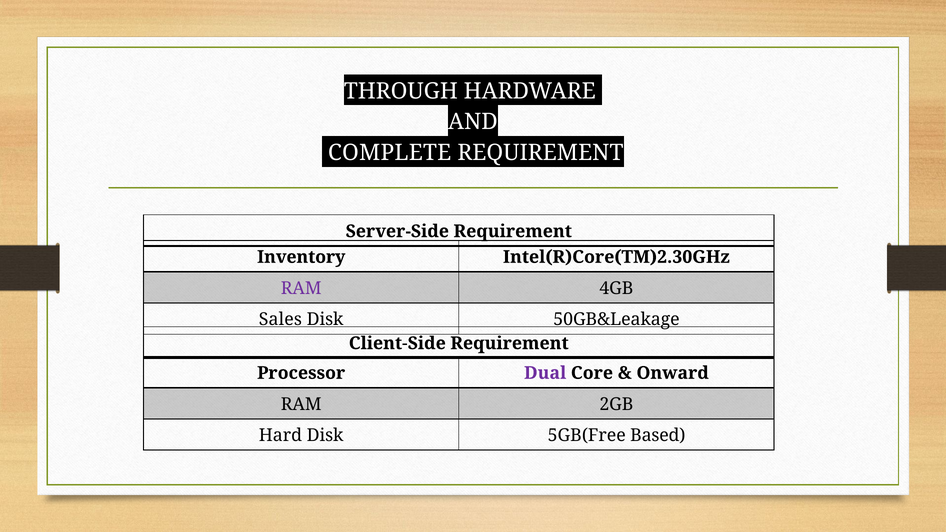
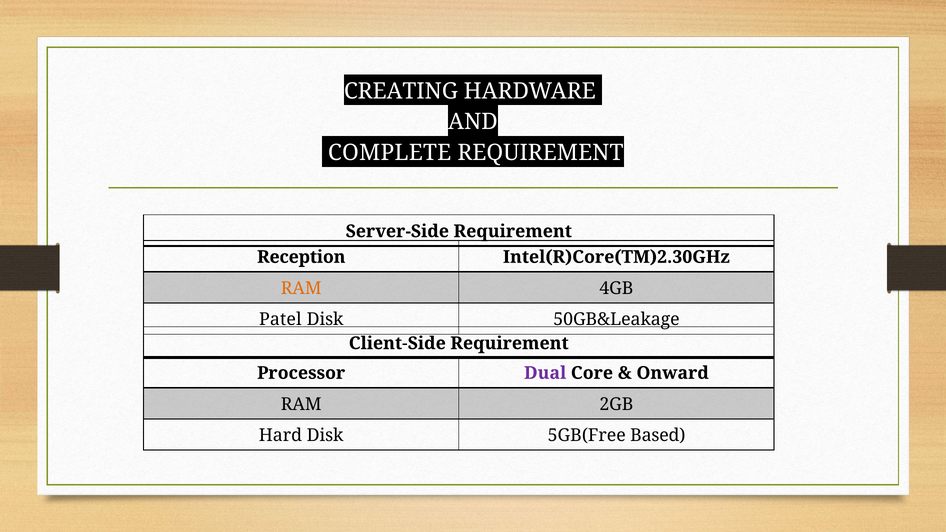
THROUGH: THROUGH -> CREATING
Inventory: Inventory -> Reception
RAM at (301, 288) colour: purple -> orange
Sales: Sales -> Patel
